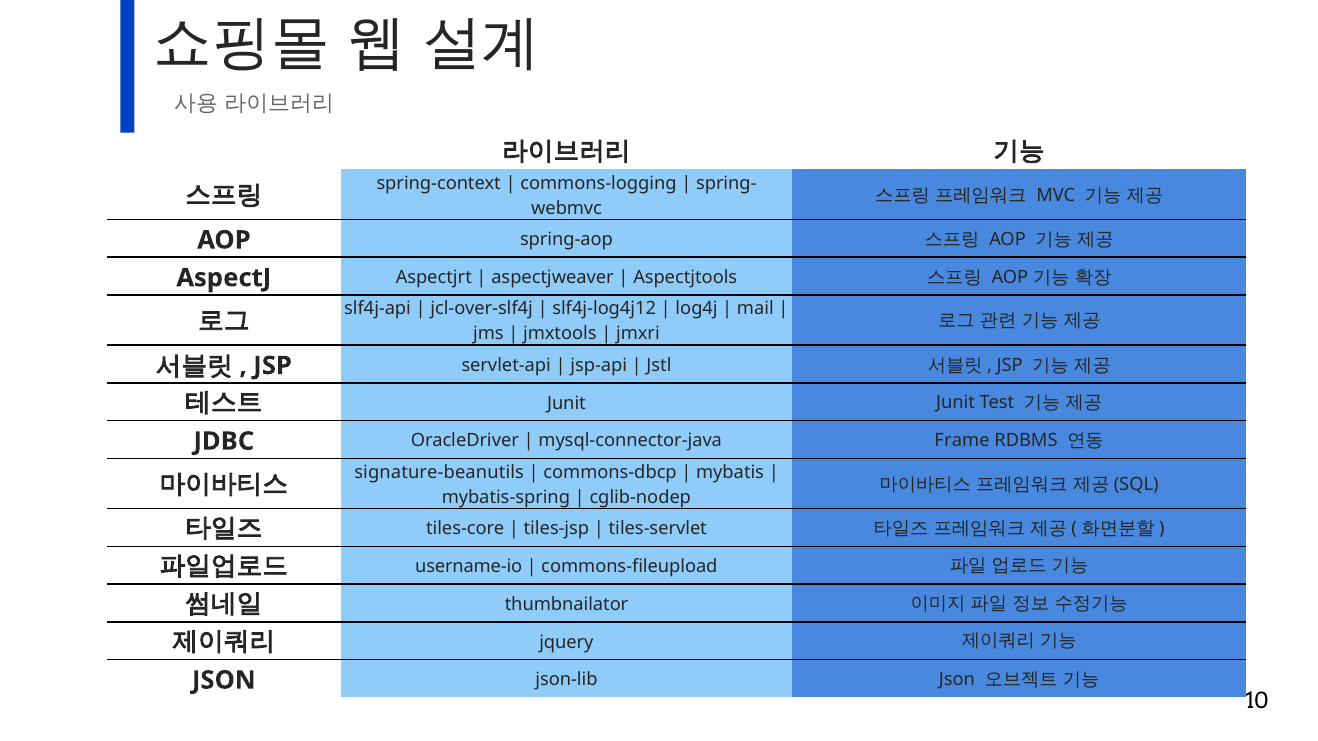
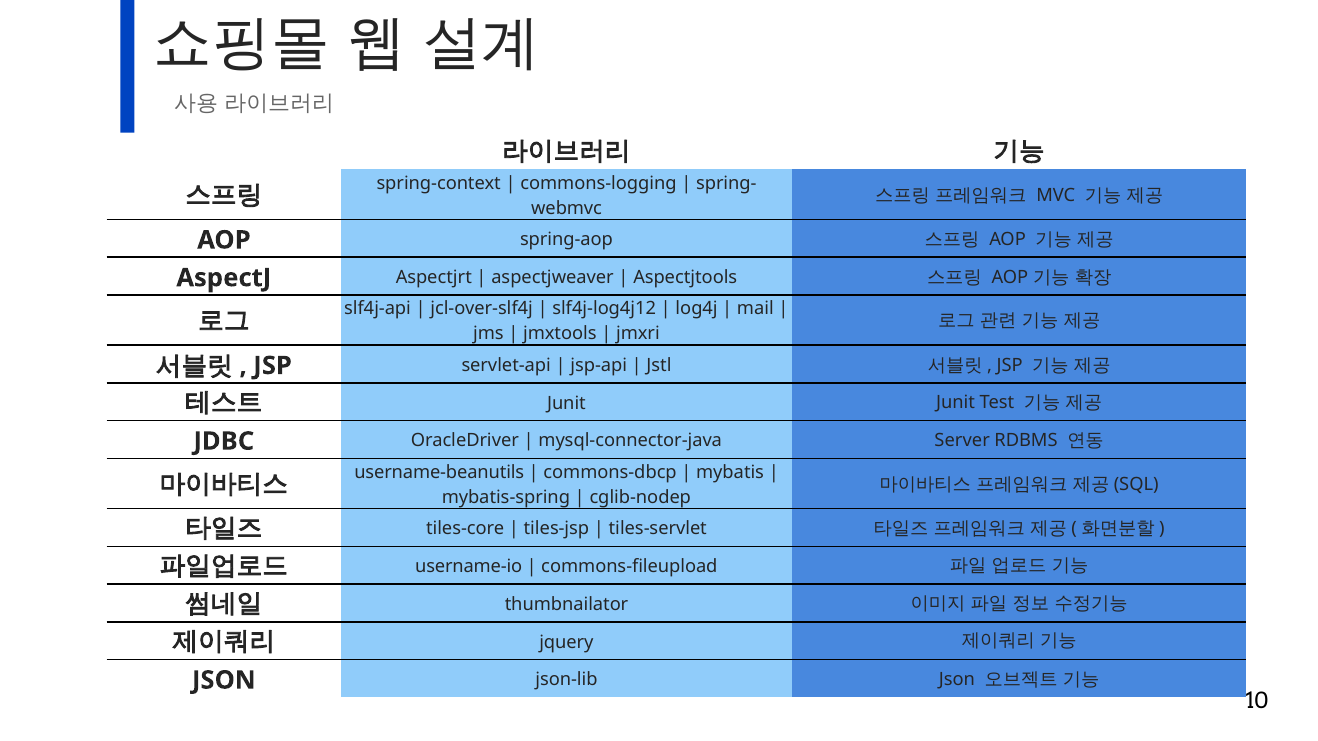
Frame: Frame -> Server
signature-beanutils: signature-beanutils -> username-beanutils
